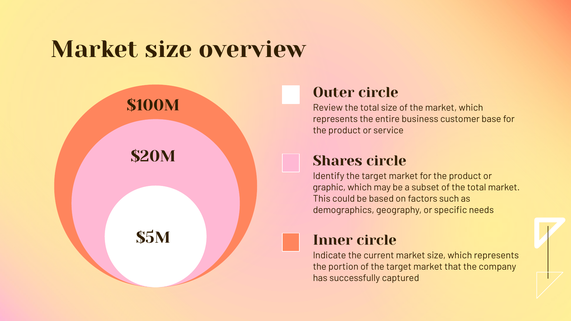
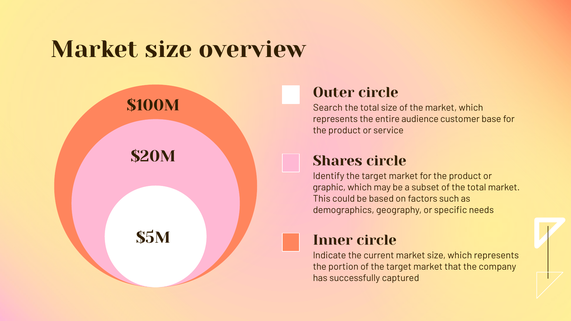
Review: Review -> Search
business: business -> audience
